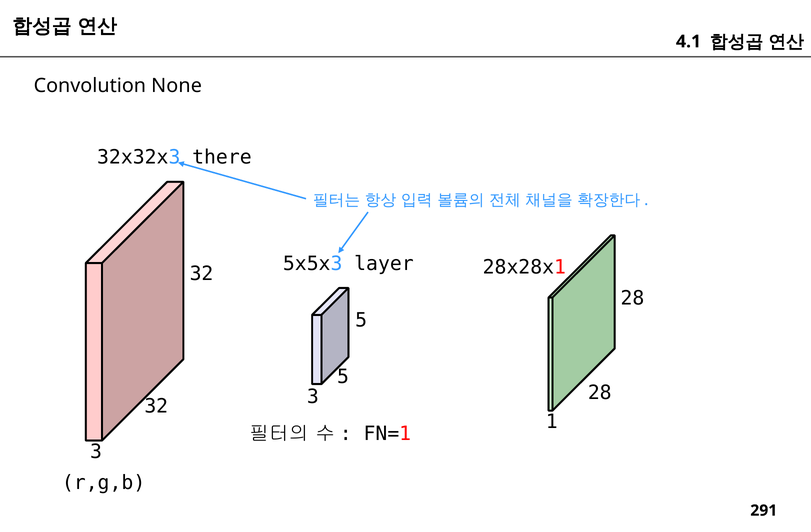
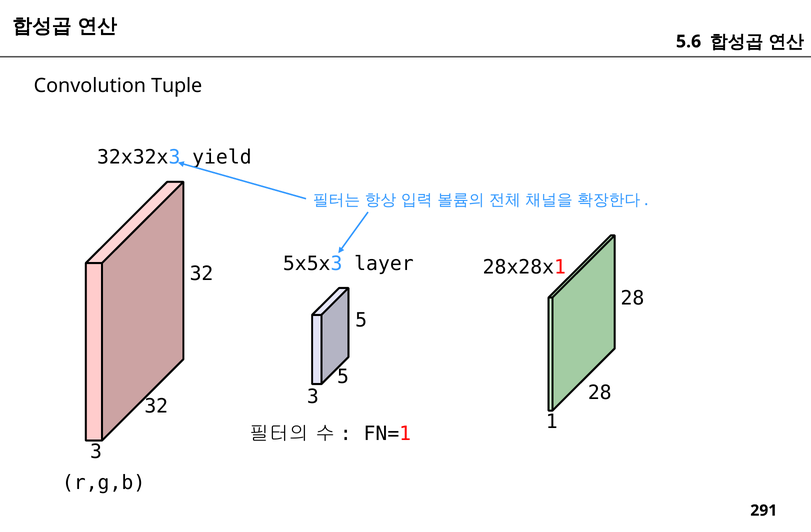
4.1: 4.1 -> 5.6
None: None -> Tuple
there: there -> yield
